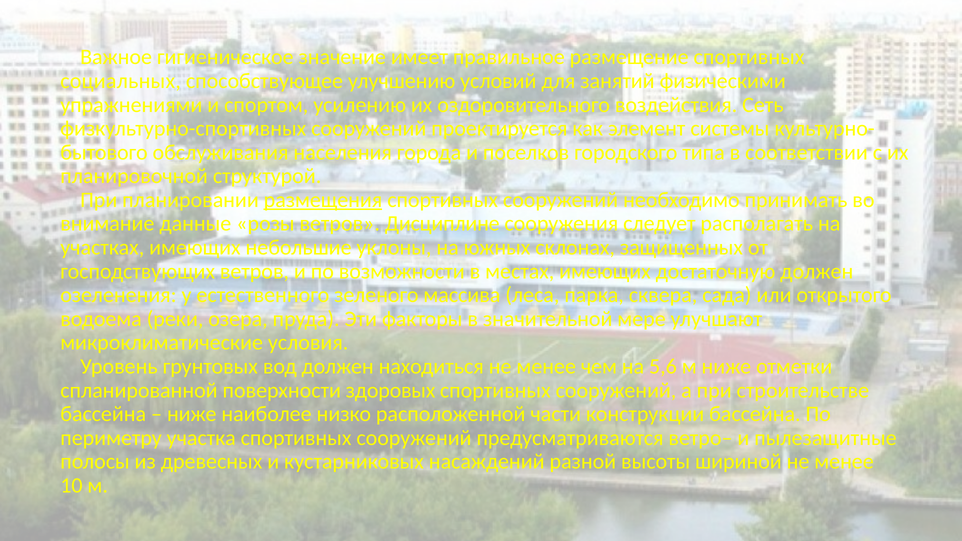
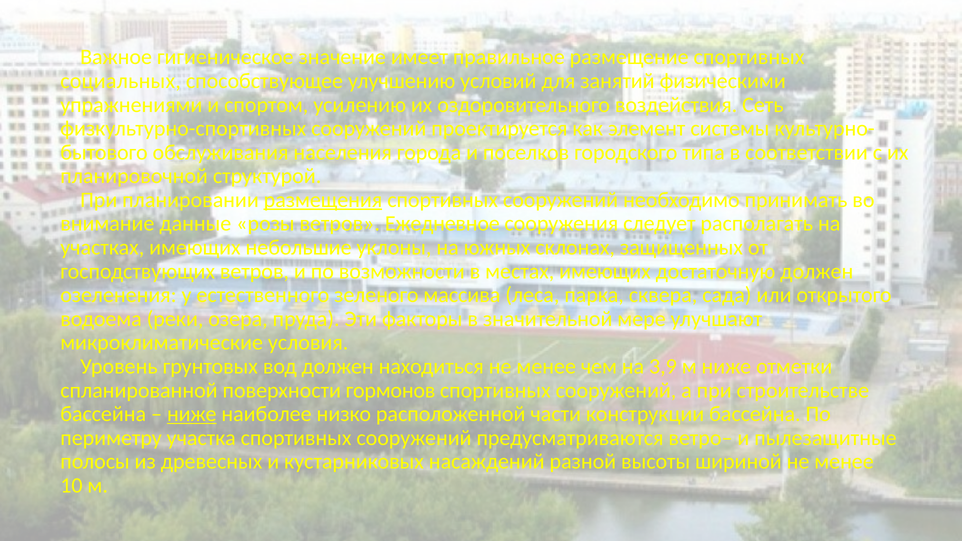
Дисциплине: Дисциплине -> Ежедневное
5,6: 5,6 -> 3,9
здоровых: здоровых -> гормонов
ниже at (192, 414) underline: none -> present
